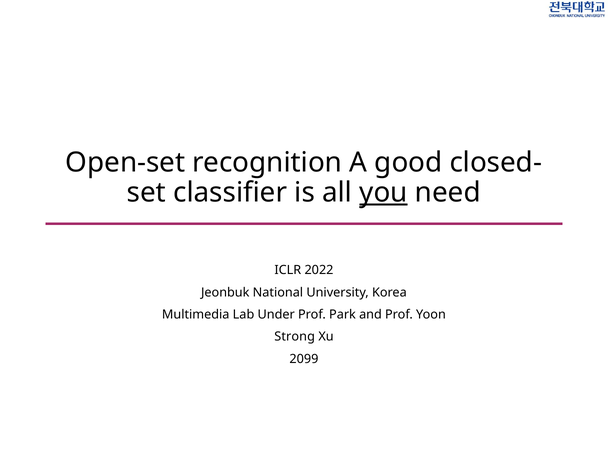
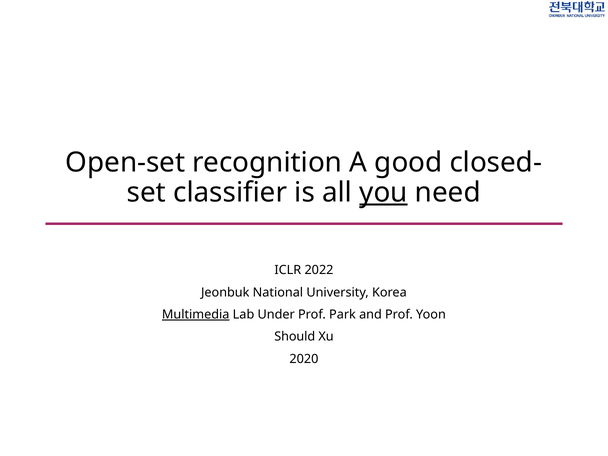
Multimedia underline: none -> present
Strong: Strong -> Should
2099: 2099 -> 2020
